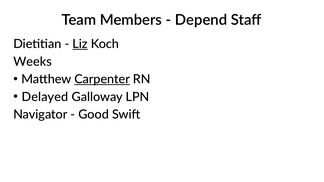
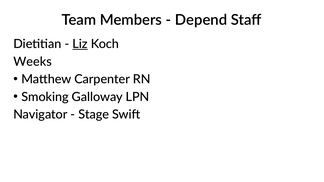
Carpenter underline: present -> none
Delayed: Delayed -> Smoking
Good: Good -> Stage
